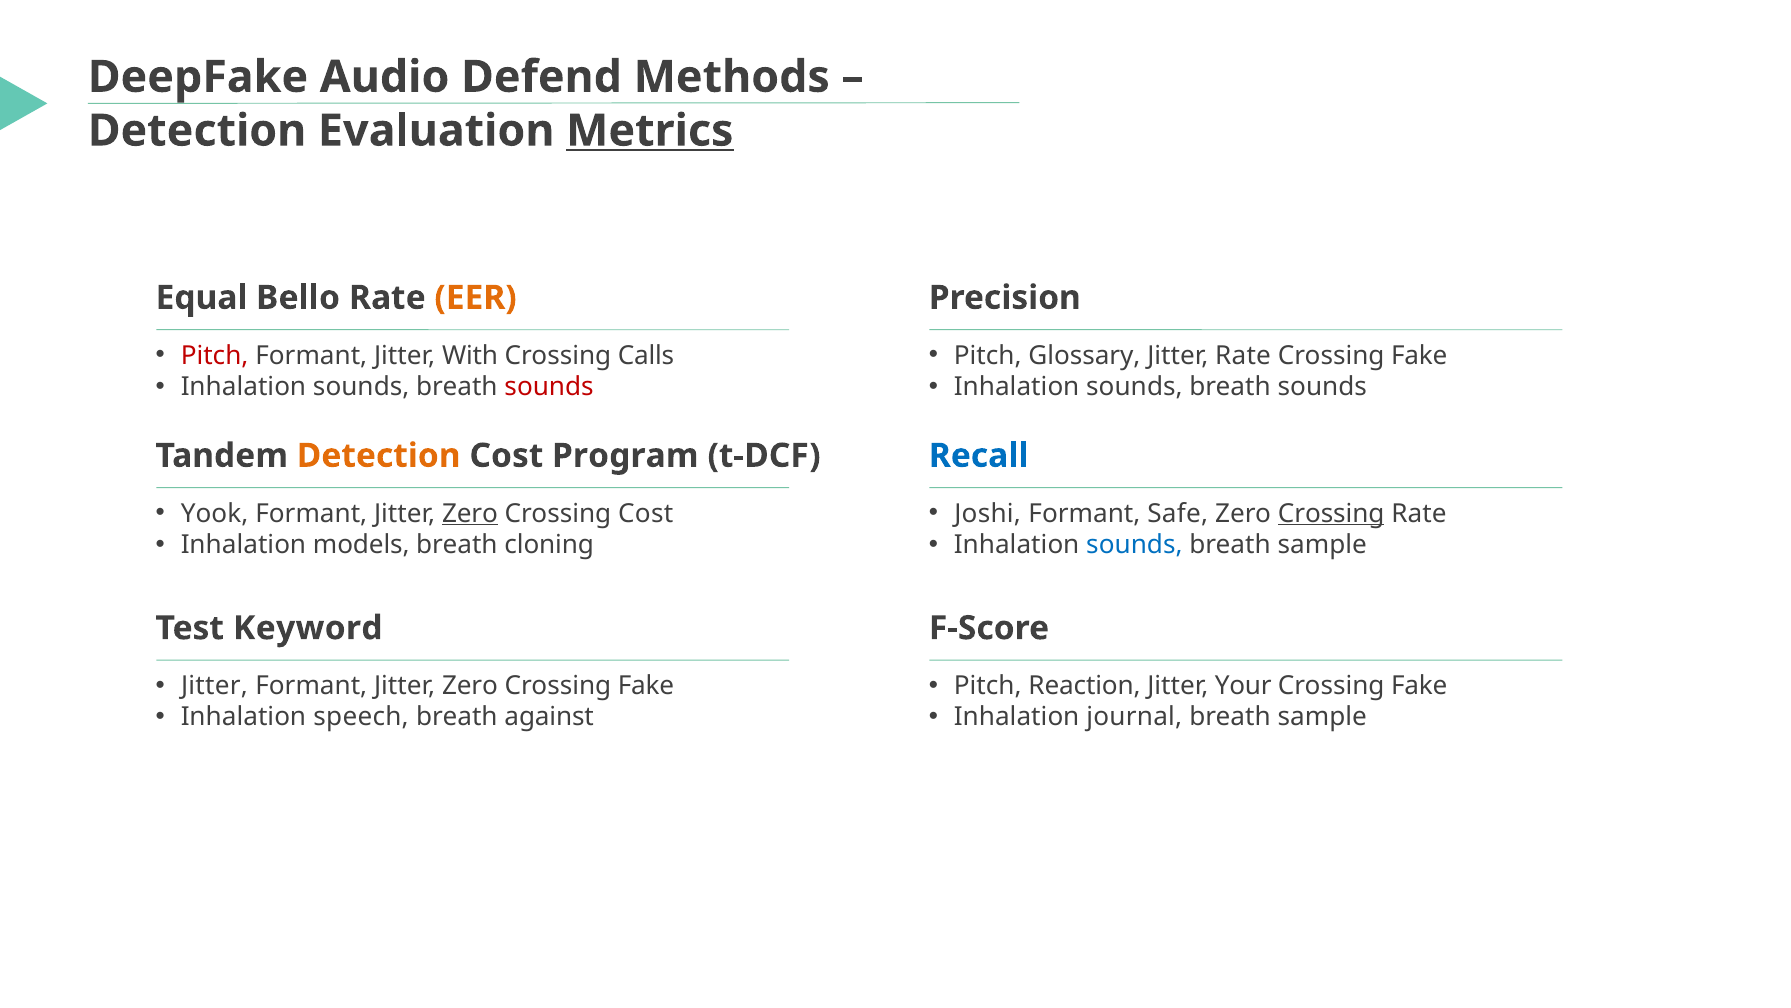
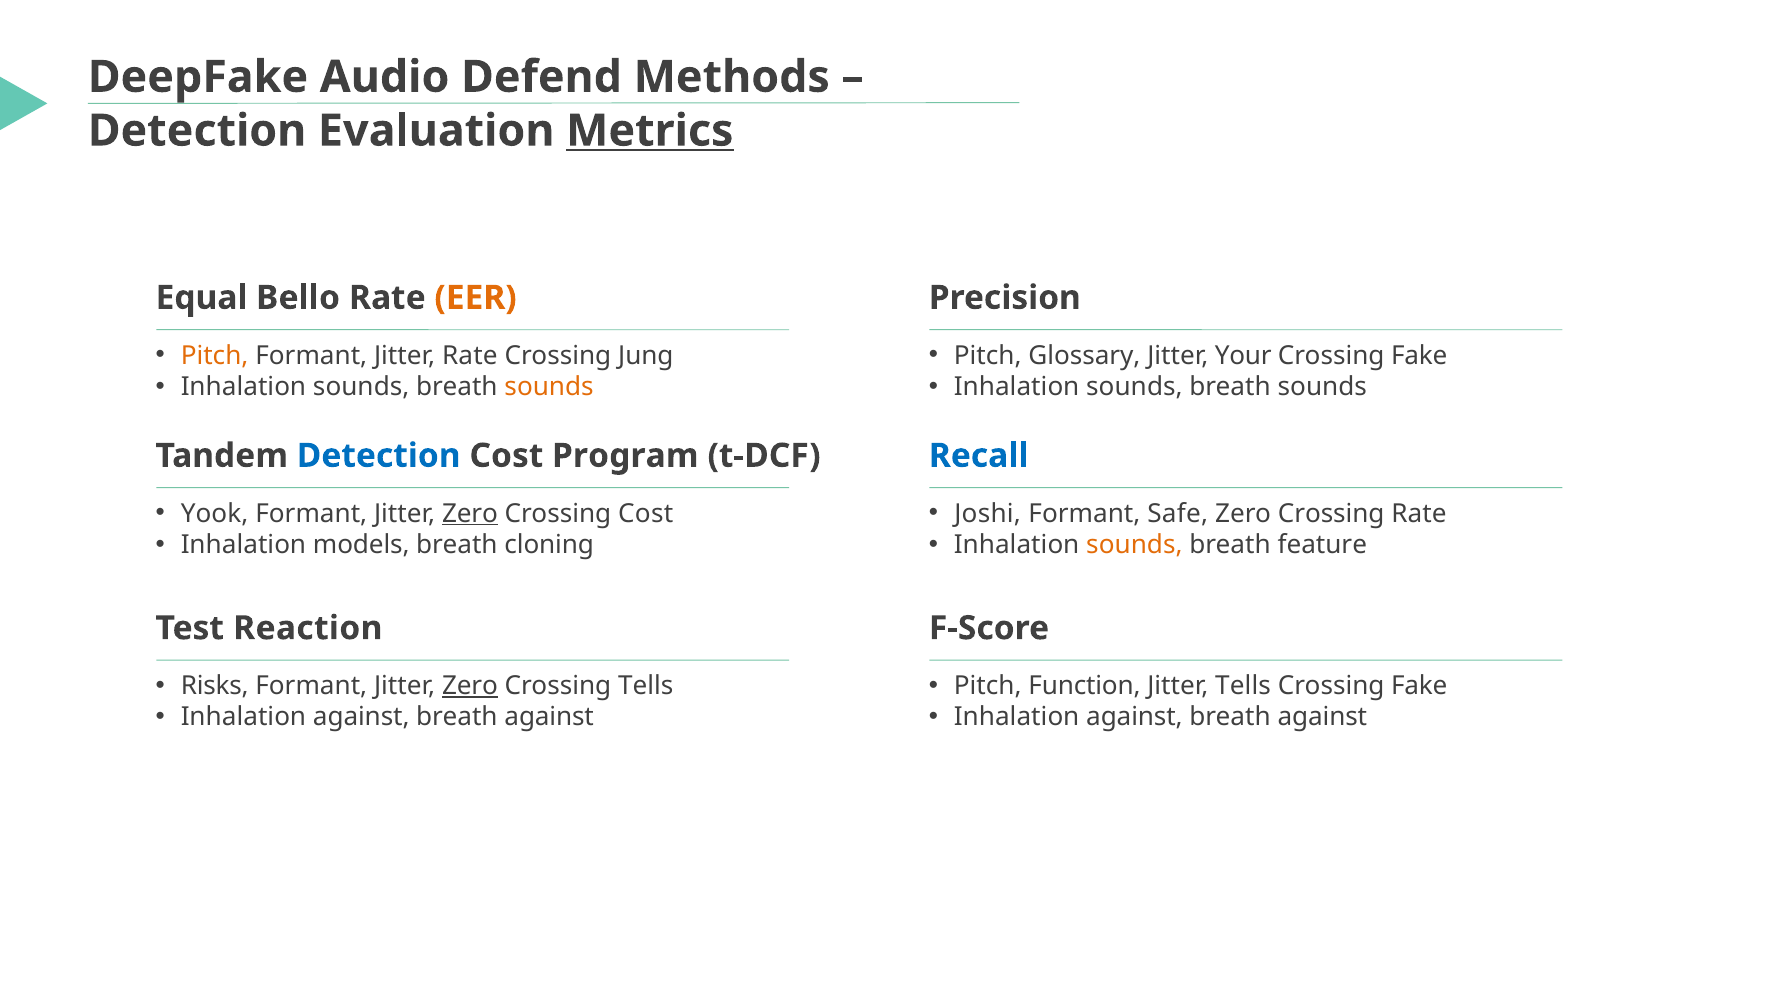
Pitch at (215, 355) colour: red -> orange
Jitter With: With -> Rate
Calls: Calls -> Jung
Jitter Rate: Rate -> Your
sounds at (549, 387) colour: red -> orange
Detection at (379, 455) colour: orange -> blue
Crossing at (1331, 513) underline: present -> none
sounds at (1134, 545) colour: blue -> orange
sample at (1322, 545): sample -> feature
Keyword: Keyword -> Reaction
Jitter at (214, 686): Jitter -> Risks
Zero at (470, 686) underline: none -> present
Fake at (646, 686): Fake -> Tells
Reaction: Reaction -> Function
Jitter Your: Your -> Tells
speech at (361, 717): speech -> against
journal at (1134, 717): journal -> against
sample at (1322, 717): sample -> against
